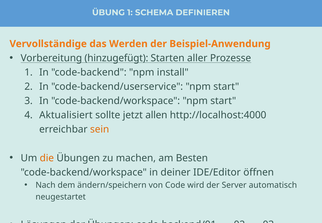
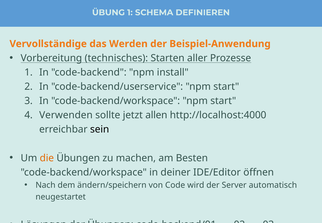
hinzugefügt: hinzugefügt -> technisches
Aktualisiert: Aktualisiert -> Verwenden
sein colour: orange -> black
